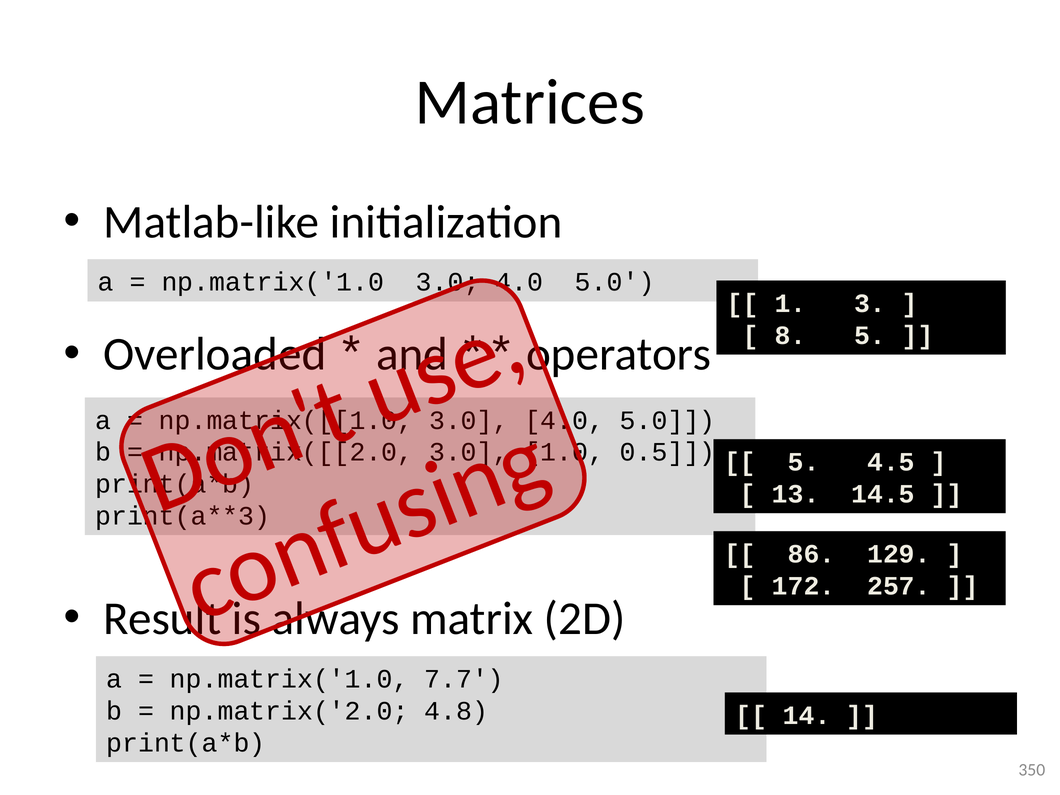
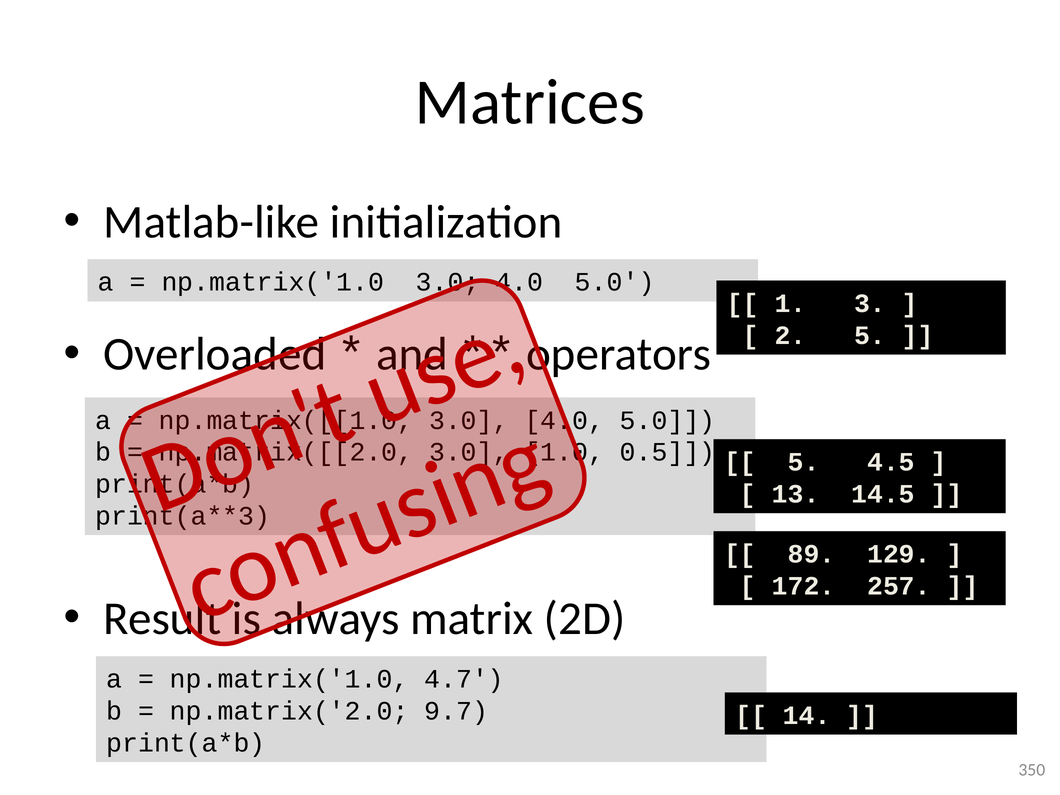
8: 8 -> 2
86: 86 -> 89
7.7: 7.7 -> 4.7
4.8: 4.8 -> 9.7
